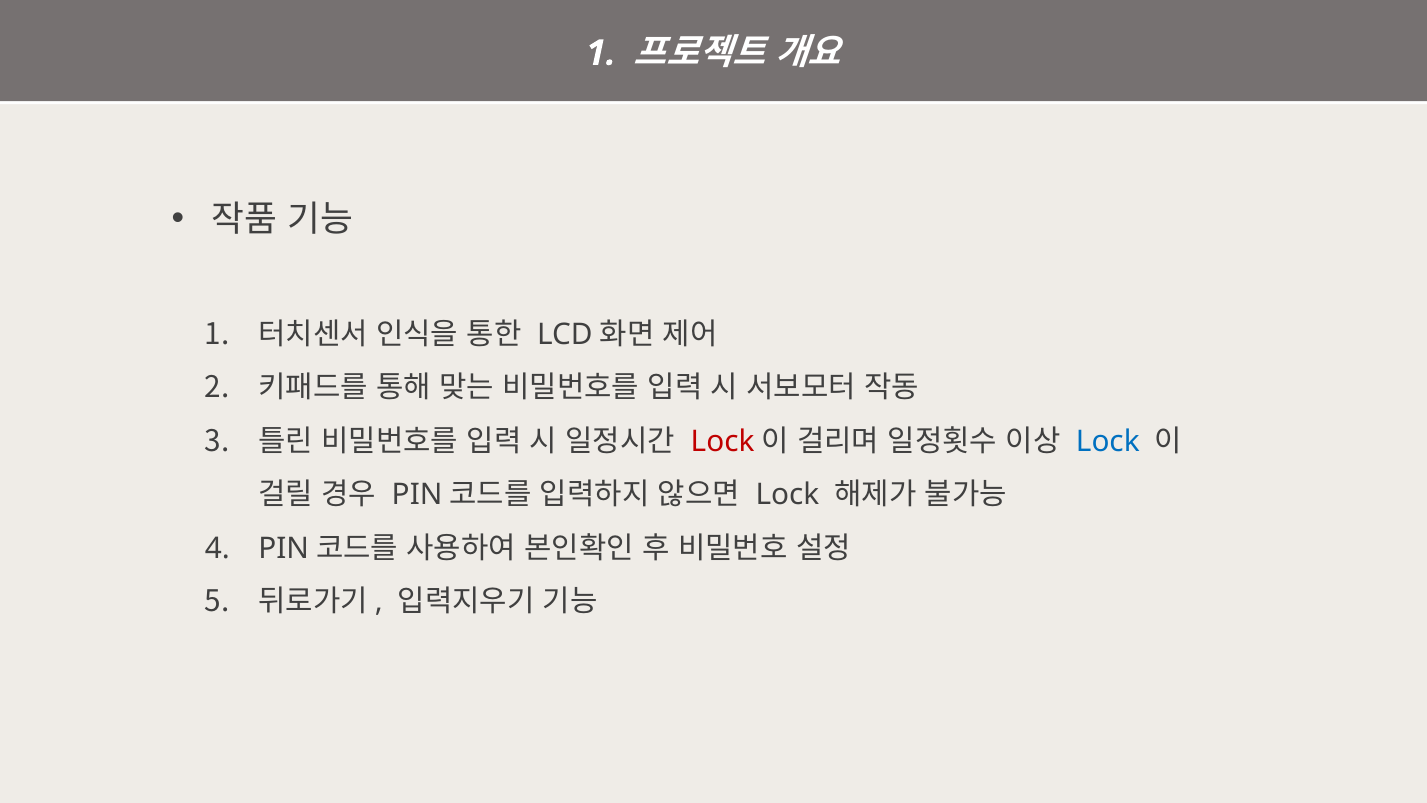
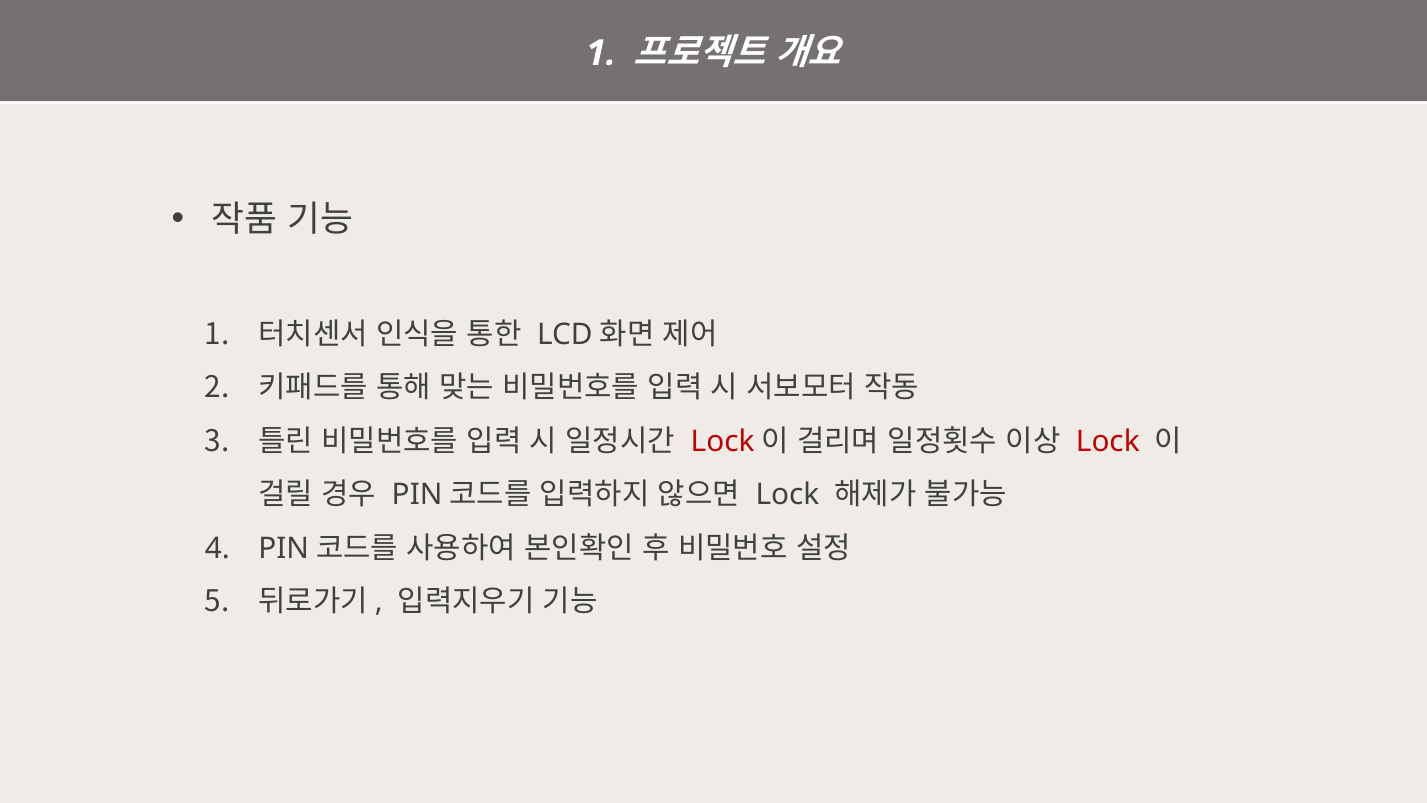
Lock at (1108, 441) colour: blue -> red
